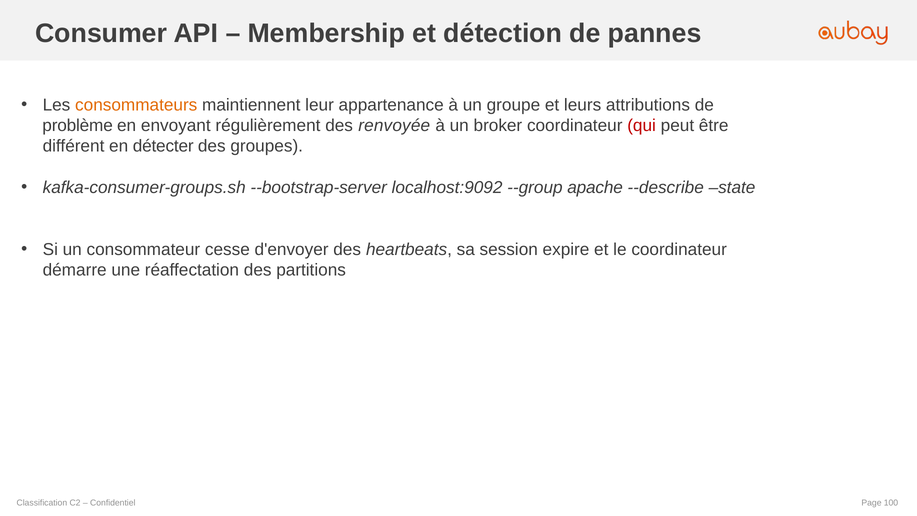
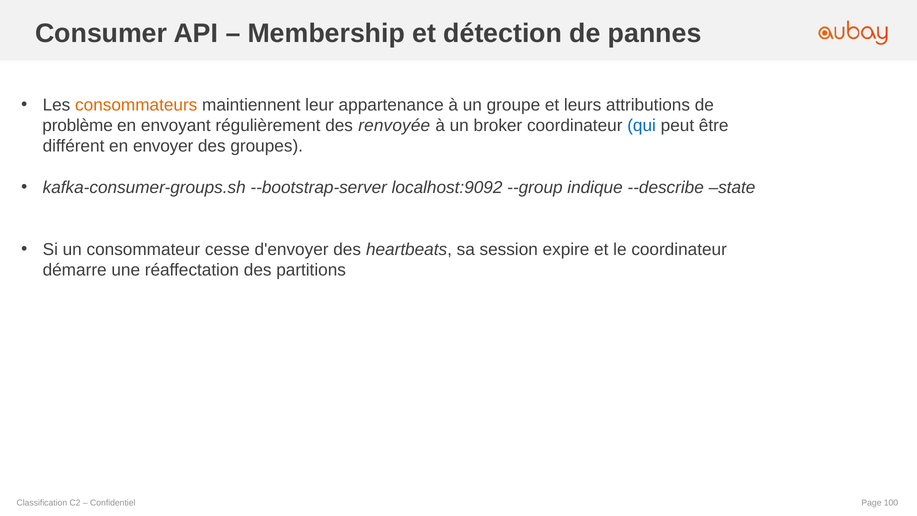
qui colour: red -> blue
détecter: détecter -> envoyer
apache: apache -> indique
